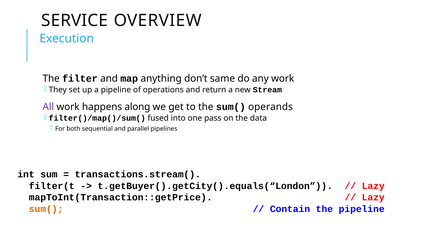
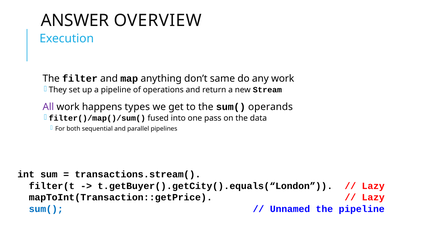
SERVICE: SERVICE -> ANSWER
along: along -> types
sum( at (46, 209) colour: orange -> blue
Contain: Contain -> Unnamed
